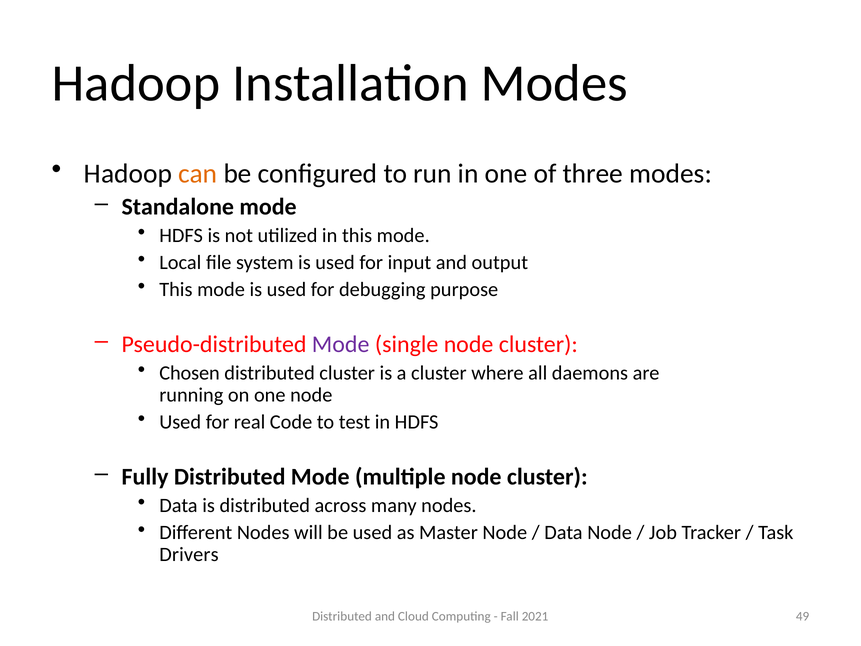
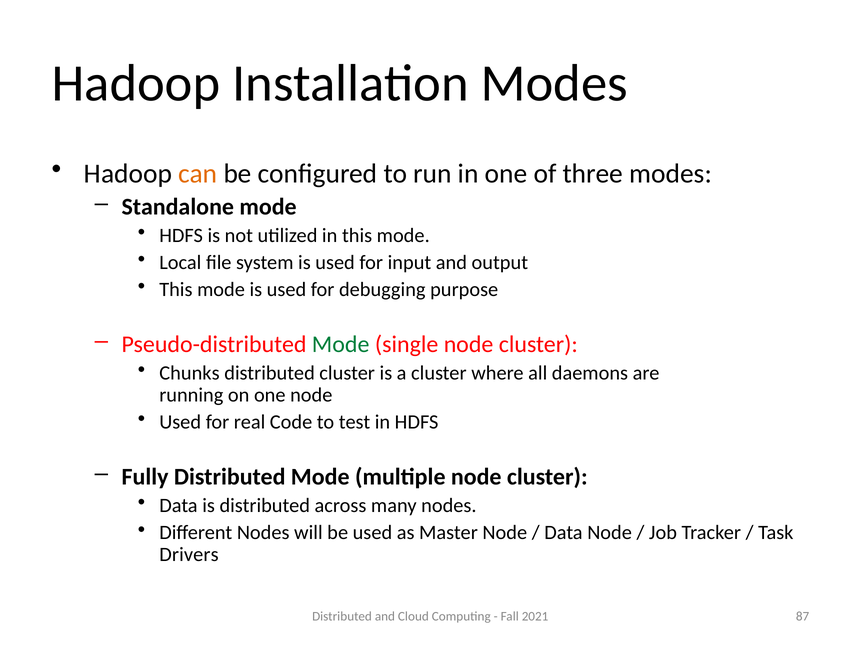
Mode at (341, 344) colour: purple -> green
Chosen: Chosen -> Chunks
49: 49 -> 87
